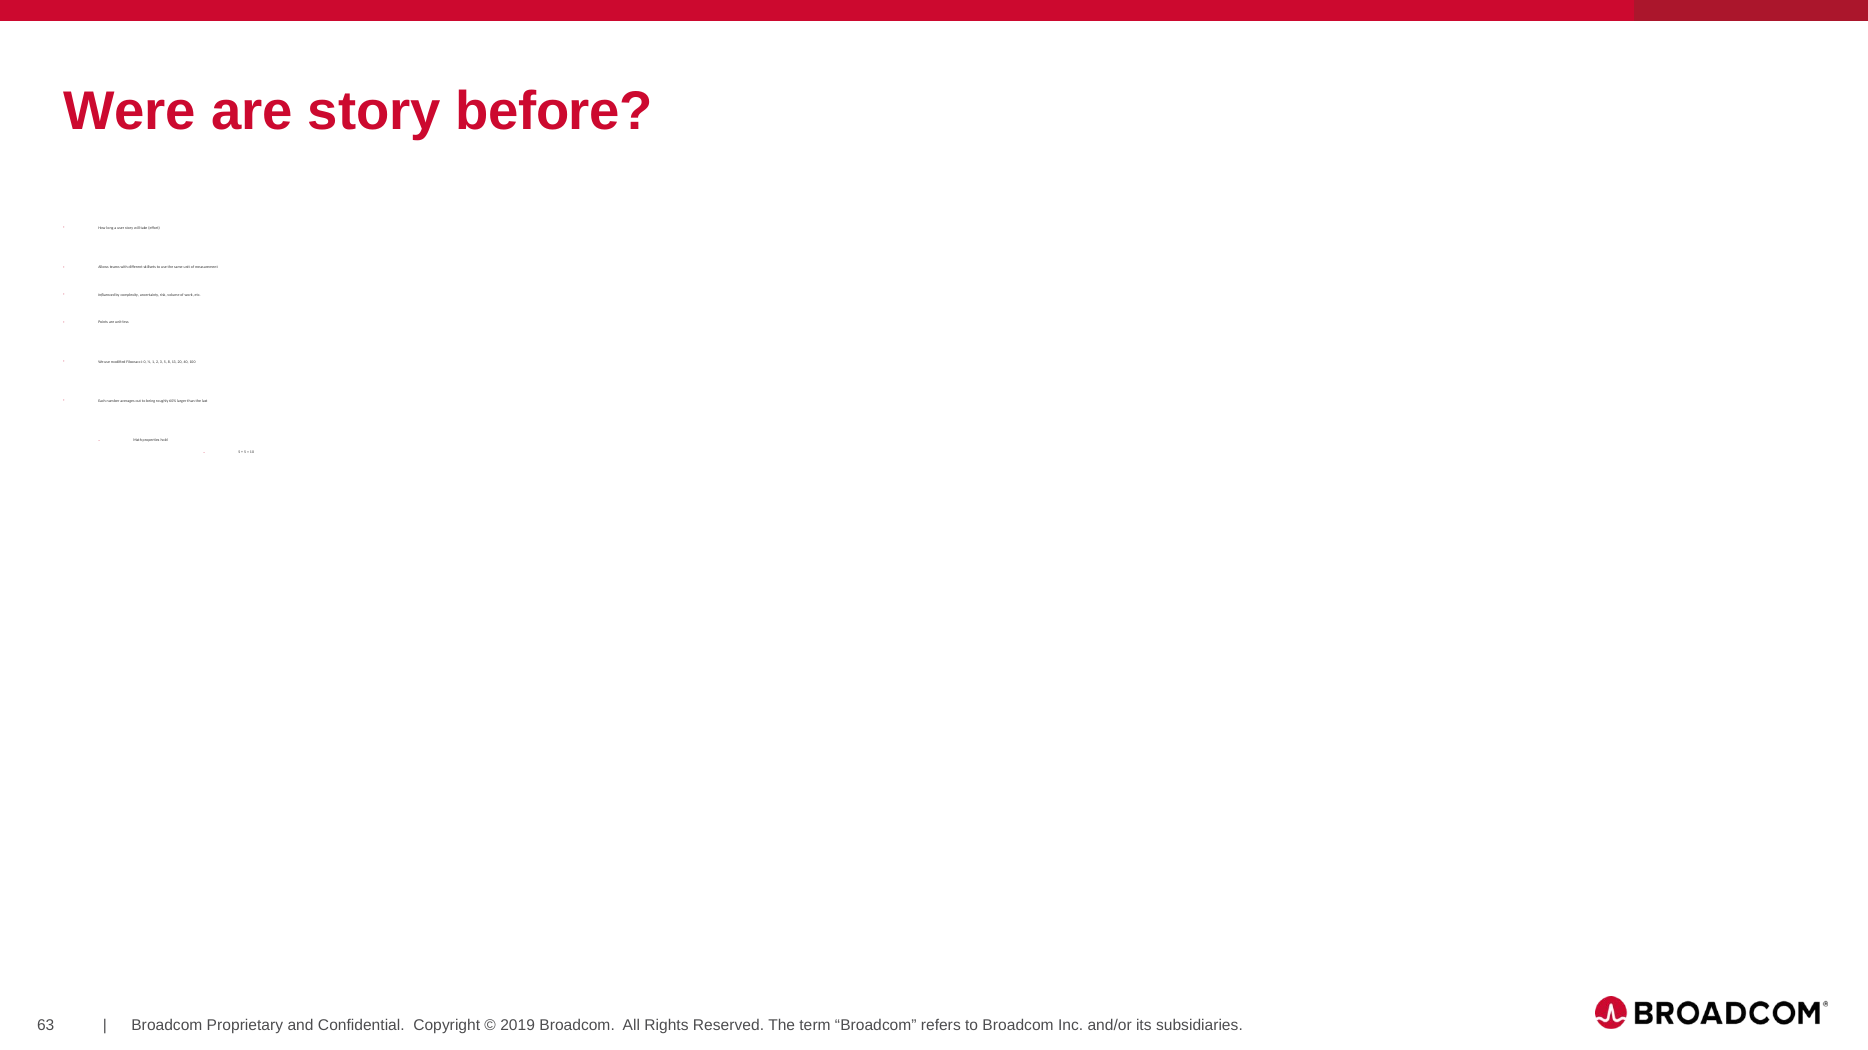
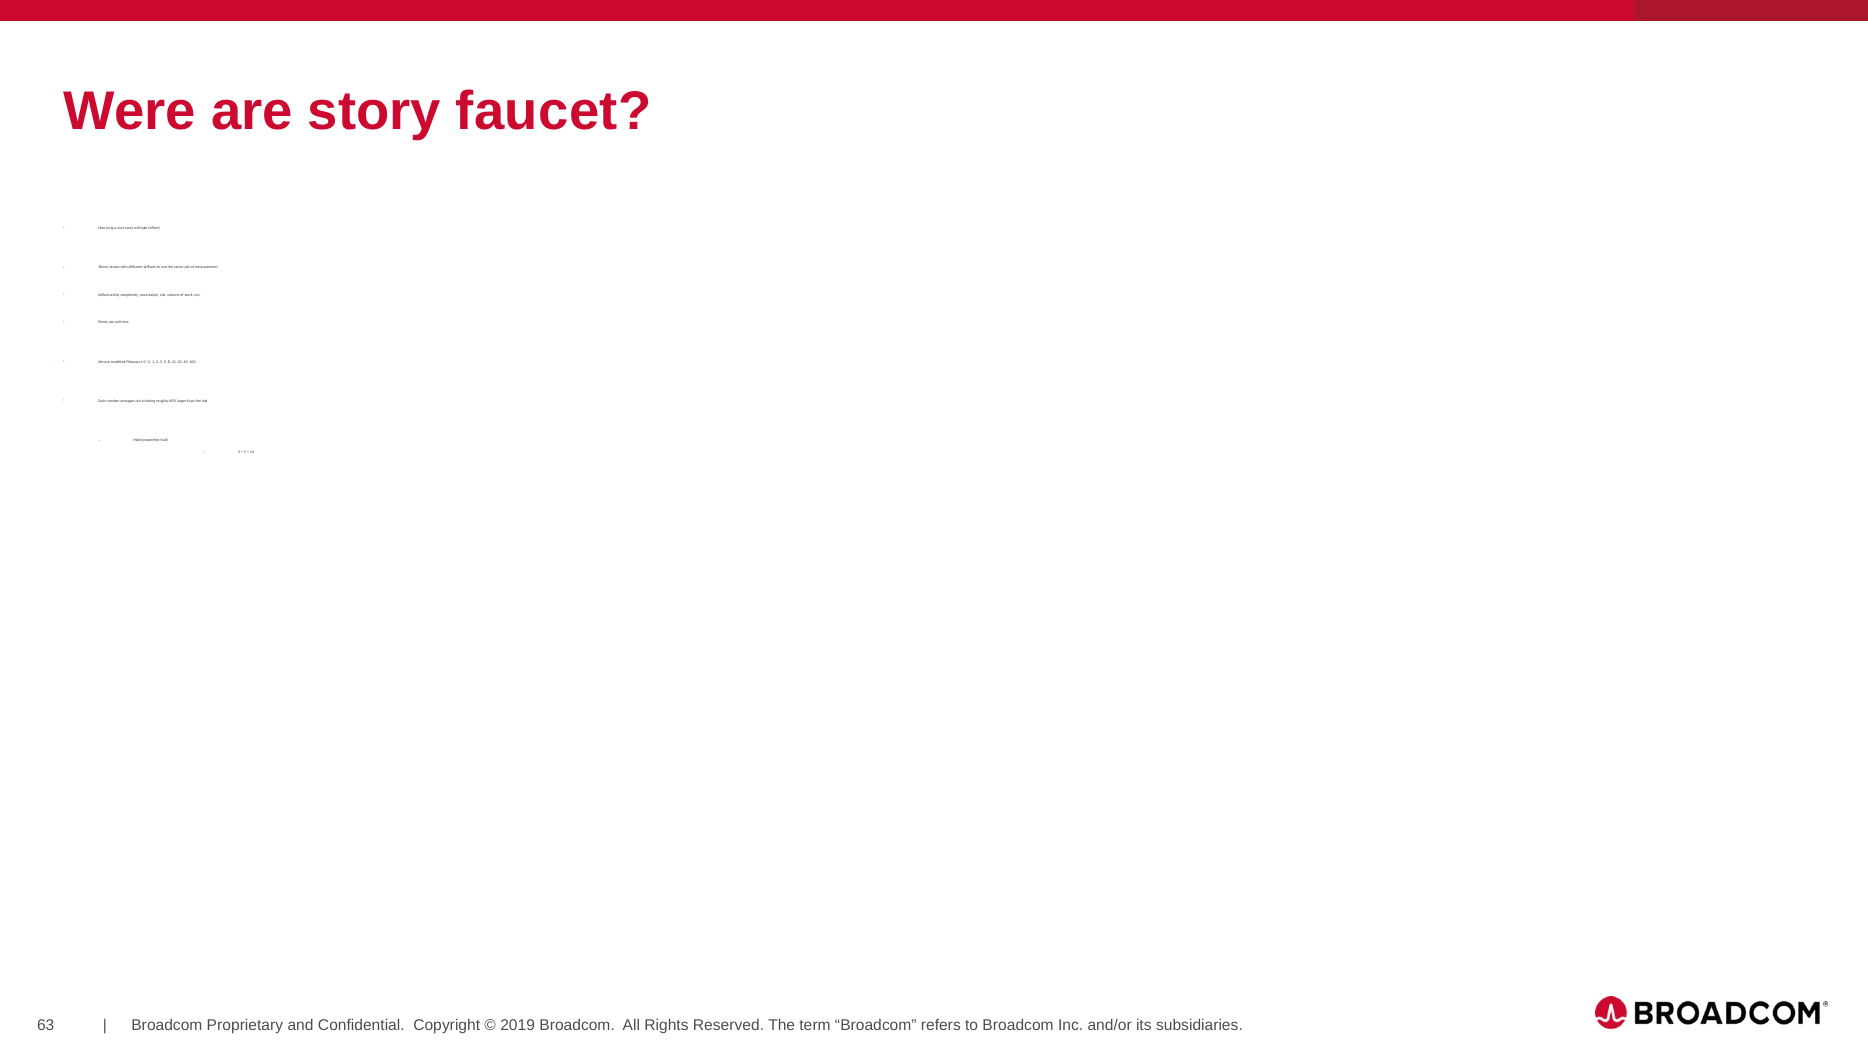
before: before -> faucet
